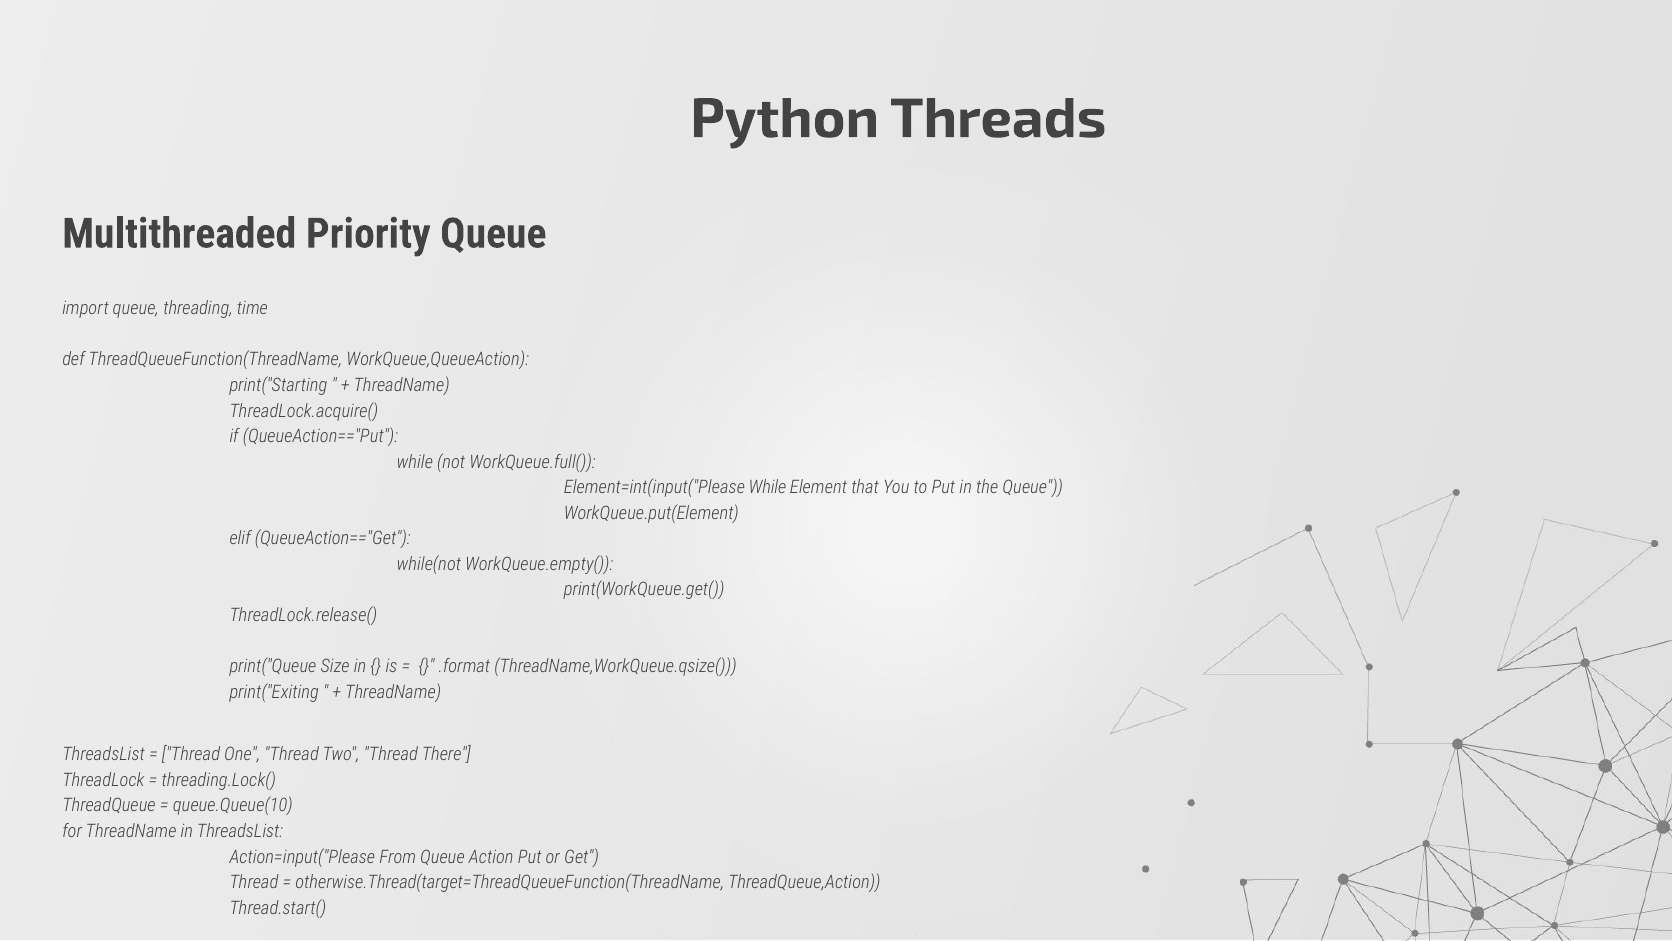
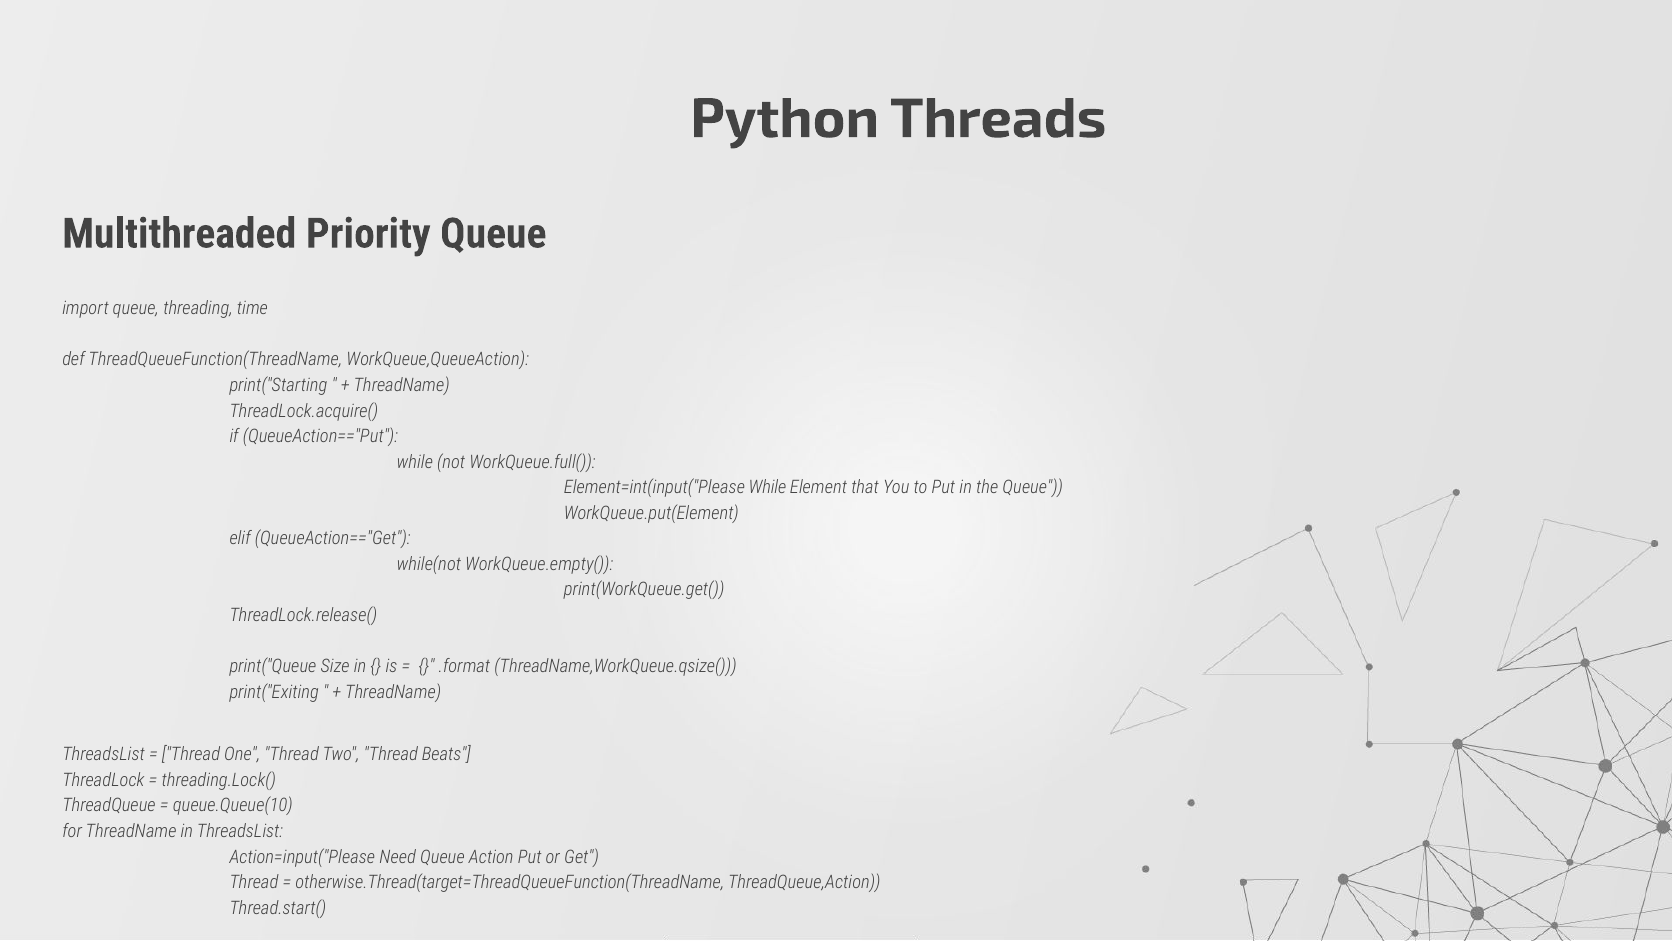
There: There -> Beats
From: From -> Need
